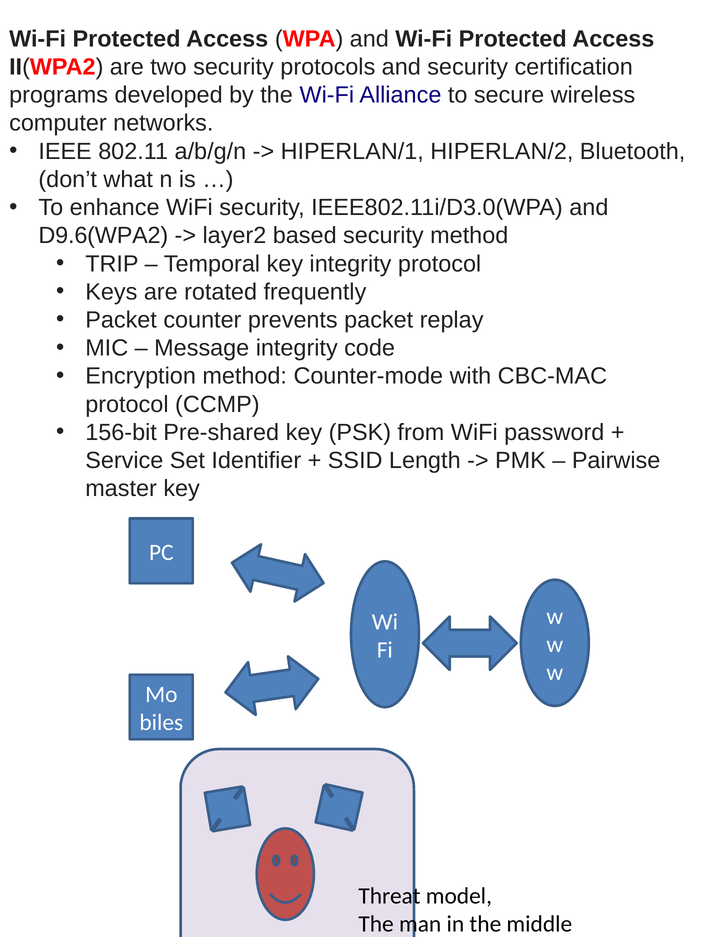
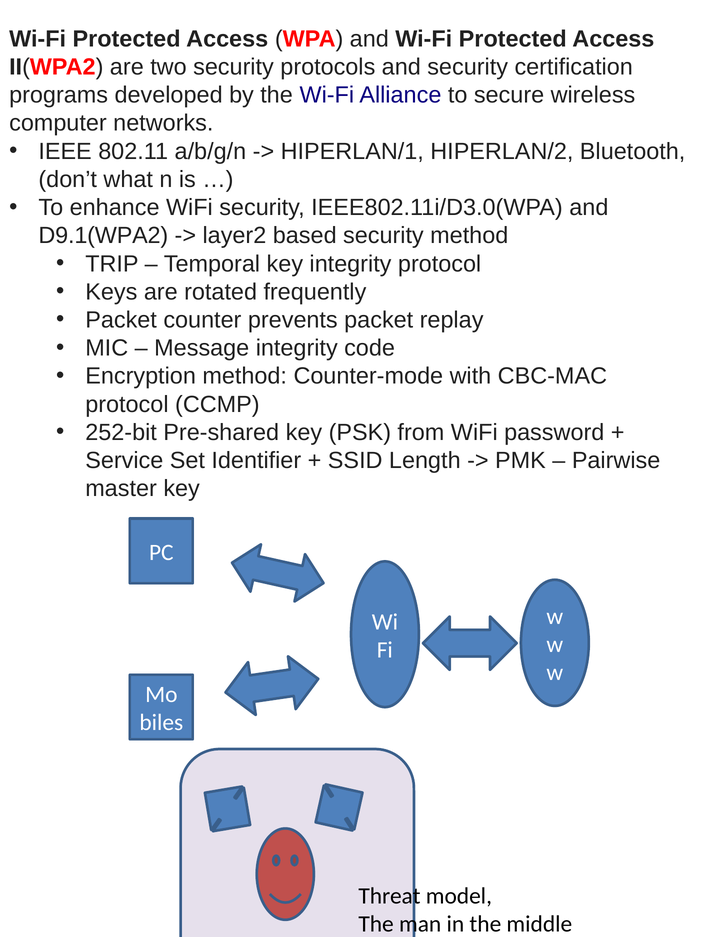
D9.6(WPA2: D9.6(WPA2 -> D9.1(WPA2
156-bit: 156-bit -> 252-bit
